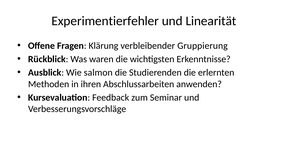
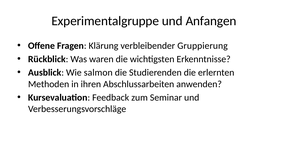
Experimentierfehler: Experimentierfehler -> Experimentalgruppe
Linearität: Linearität -> Anfangen
